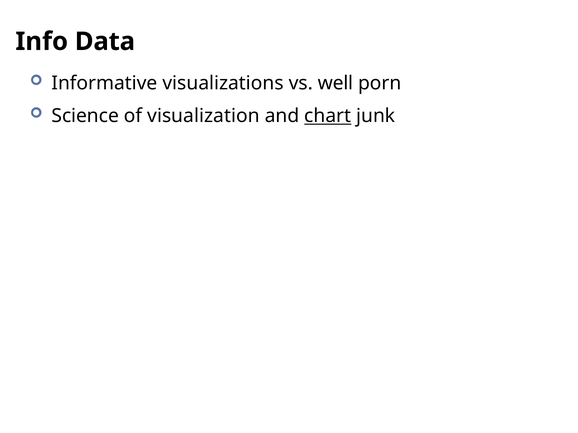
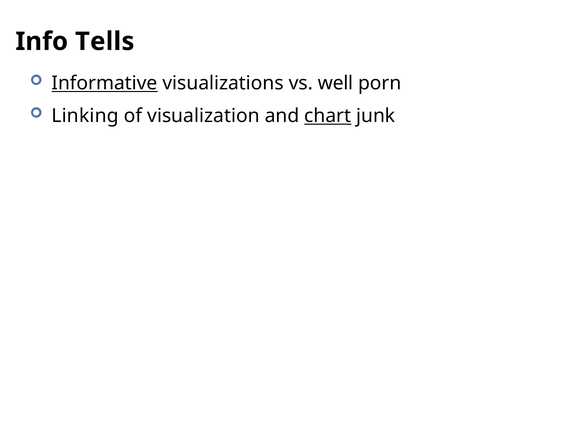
Data: Data -> Tells
Informative underline: none -> present
Science: Science -> Linking
